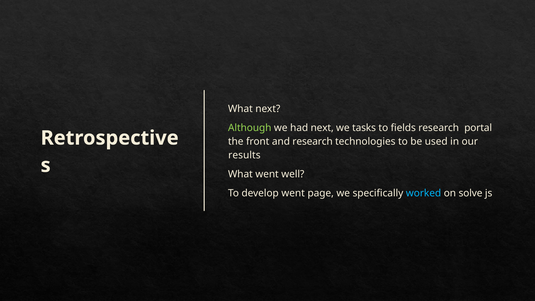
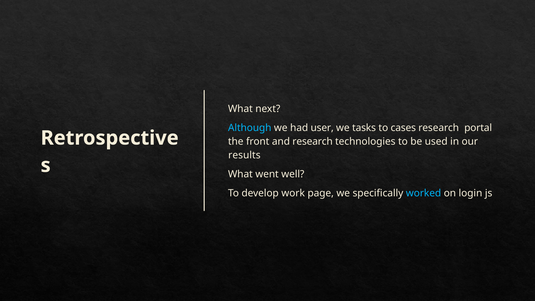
Although colour: light green -> light blue
had next: next -> user
fields: fields -> cases
develop went: went -> work
solve: solve -> login
